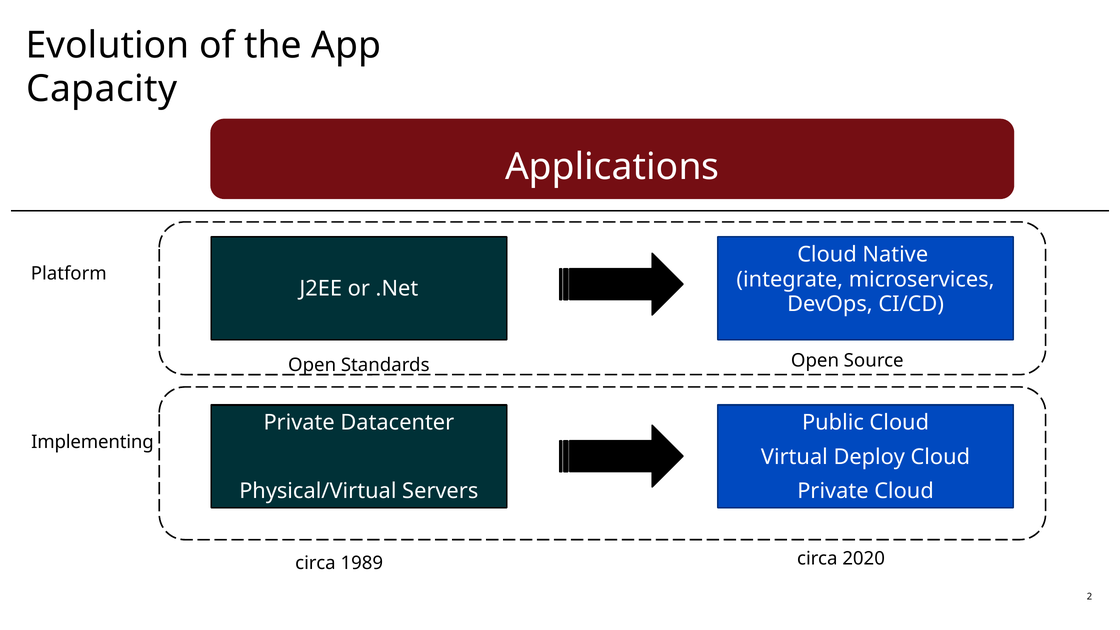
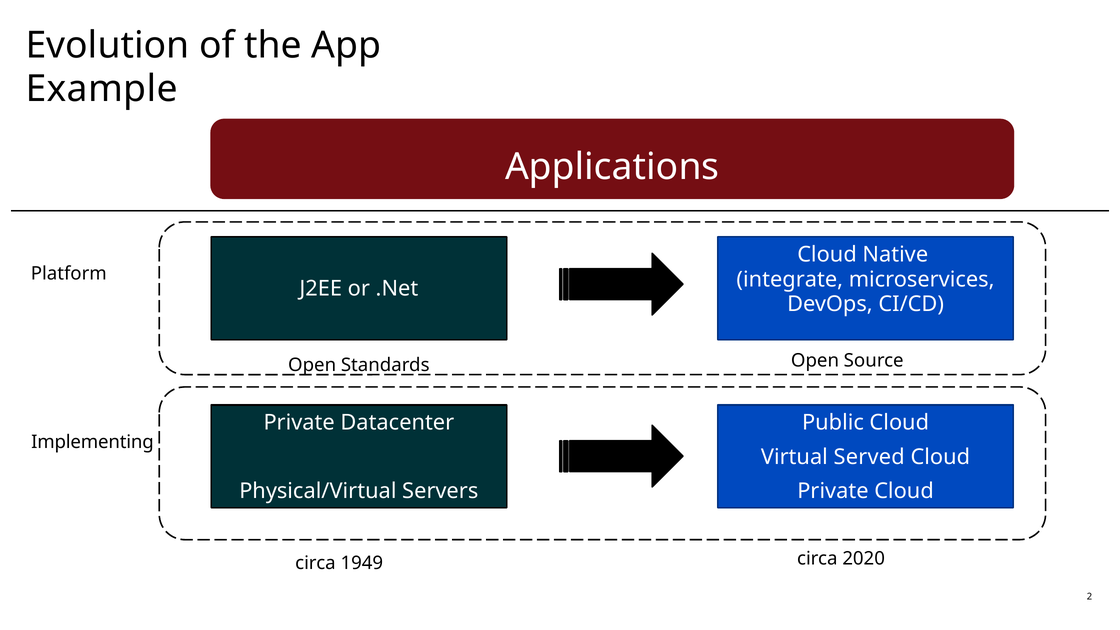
Capacity: Capacity -> Example
Deploy: Deploy -> Served
1989: 1989 -> 1949
